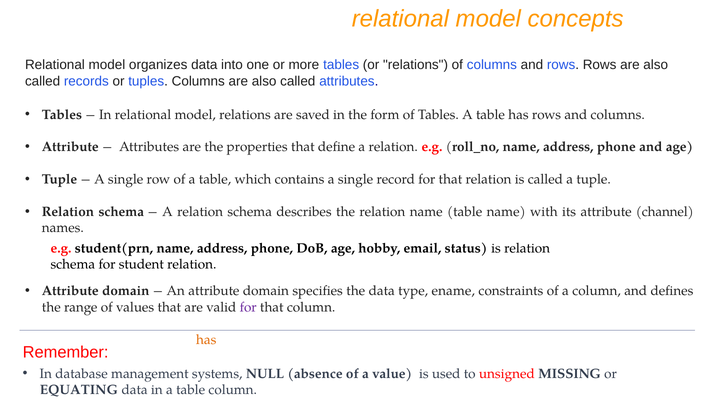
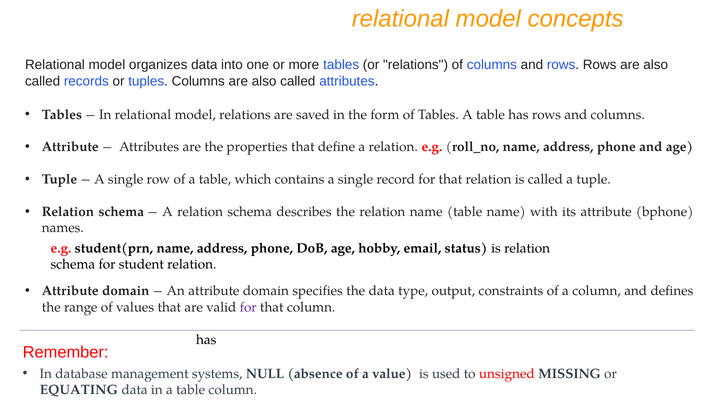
channel: channel -> bphone
ename: ename -> output
has at (206, 339) colour: orange -> black
